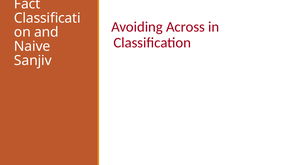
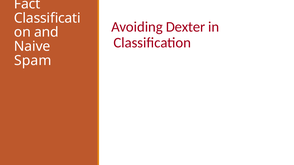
Across: Across -> Dexter
Sanjiv: Sanjiv -> Spam
